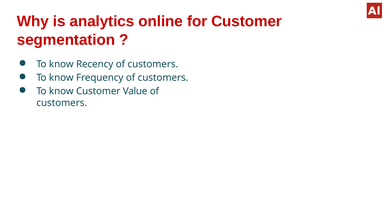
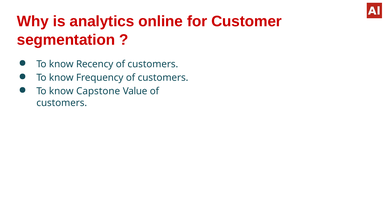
know Customer: Customer -> Capstone
